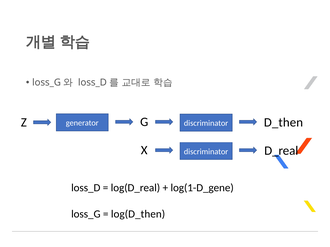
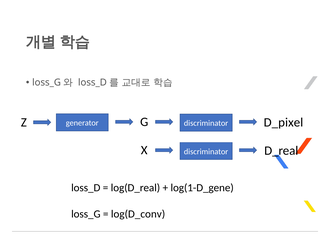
D_then: D_then -> D_pixel
log(D_then: log(D_then -> log(D_conv
